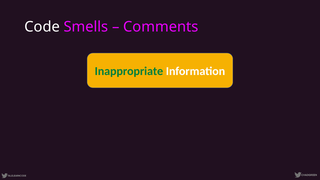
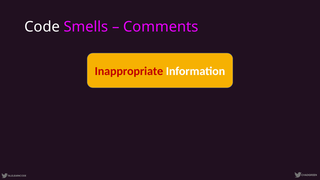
Inappropriate colour: green -> red
